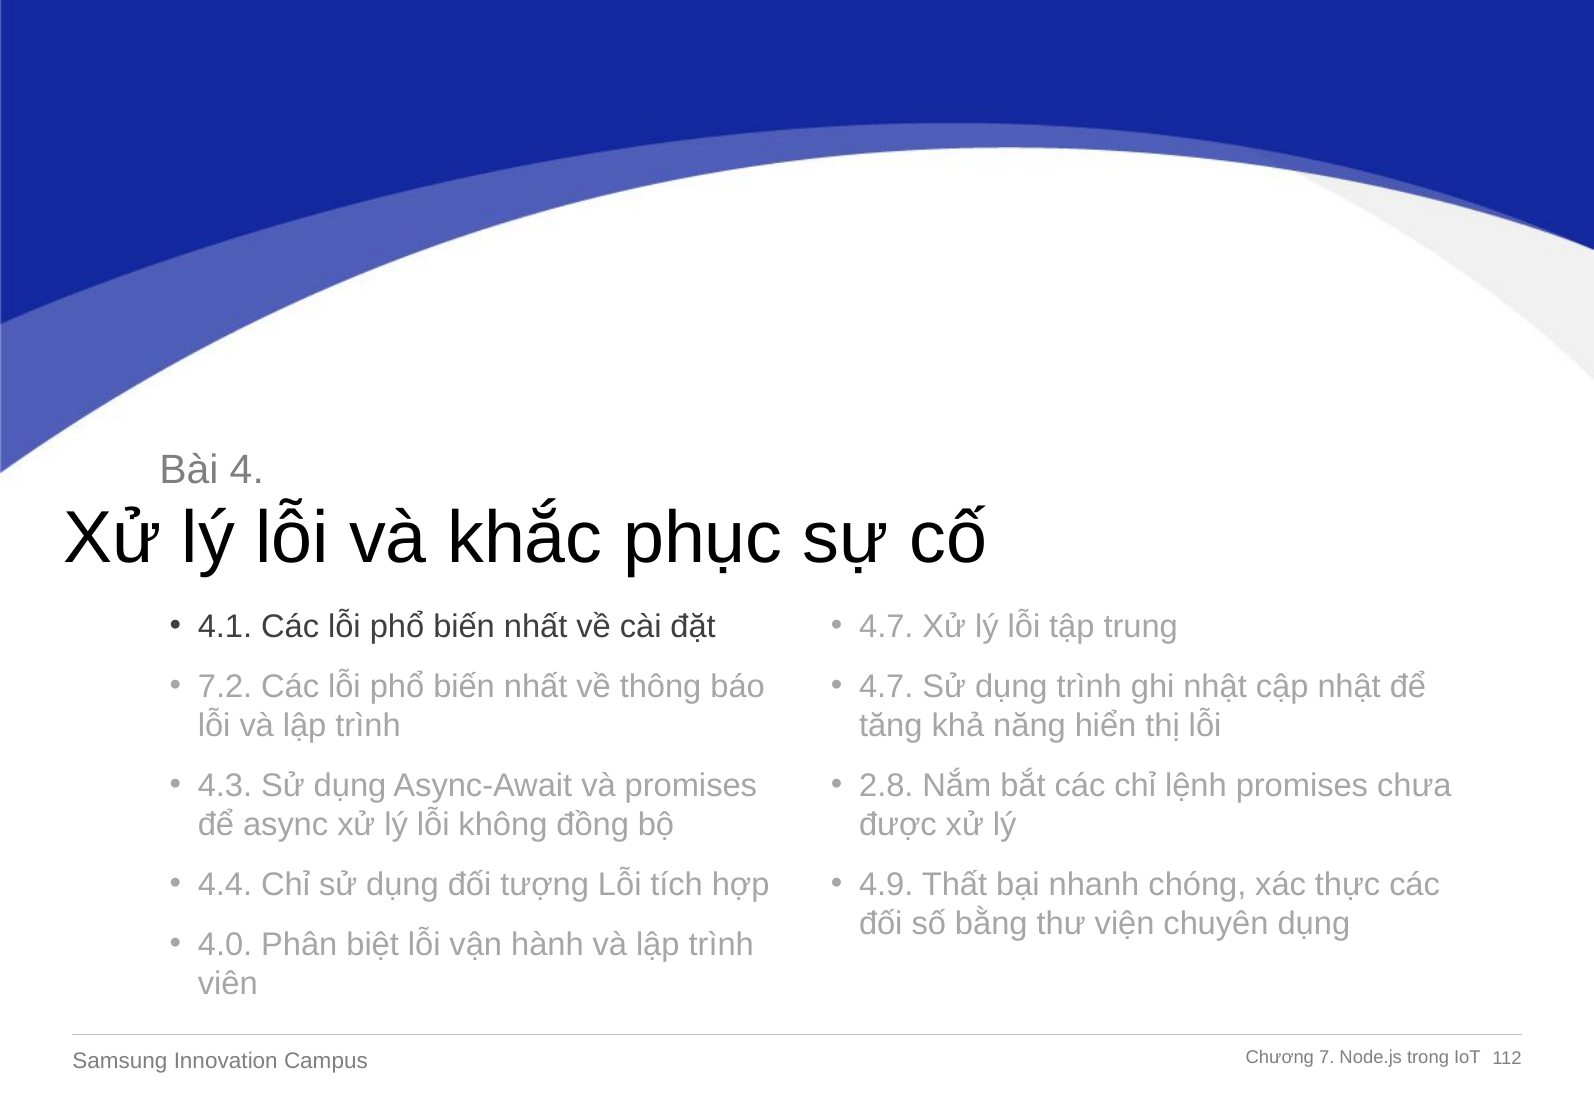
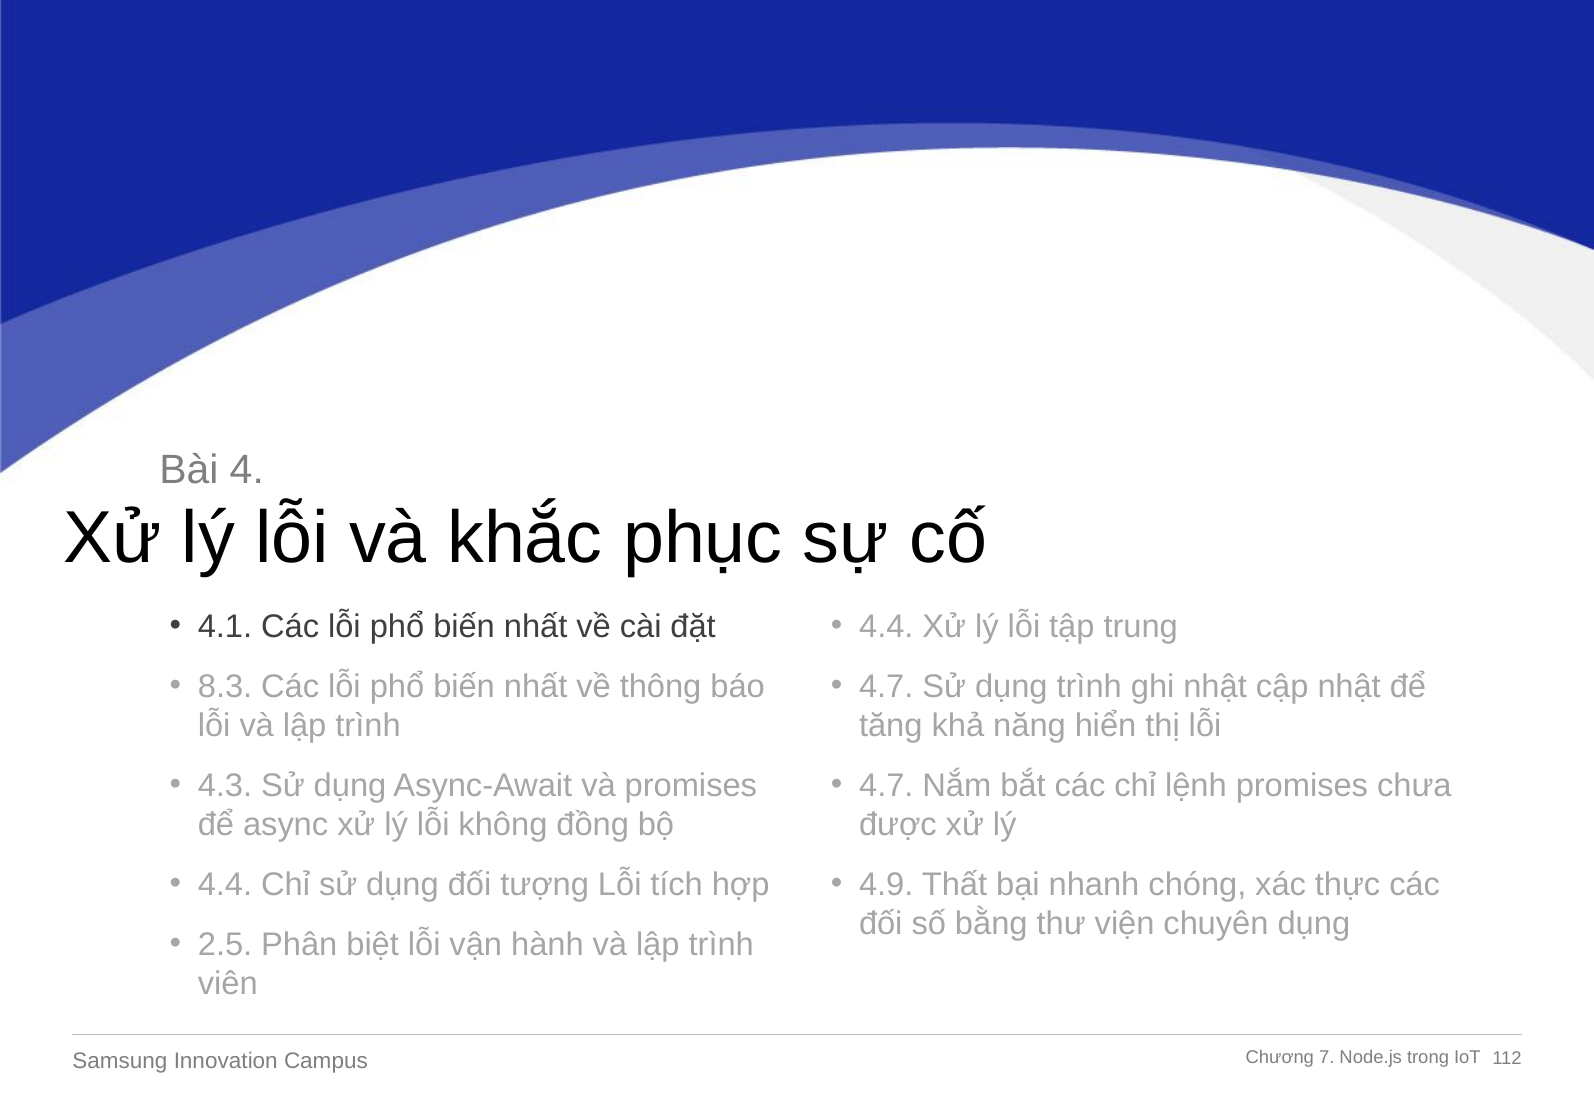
4.7 at (886, 627): 4.7 -> 4.4
7.2: 7.2 -> 8.3
2.8 at (886, 786): 2.8 -> 4.7
4.0: 4.0 -> 2.5
